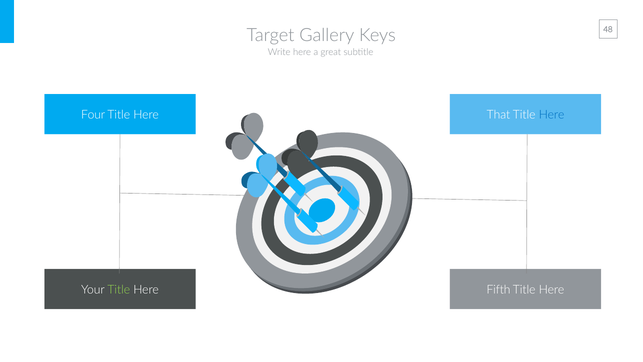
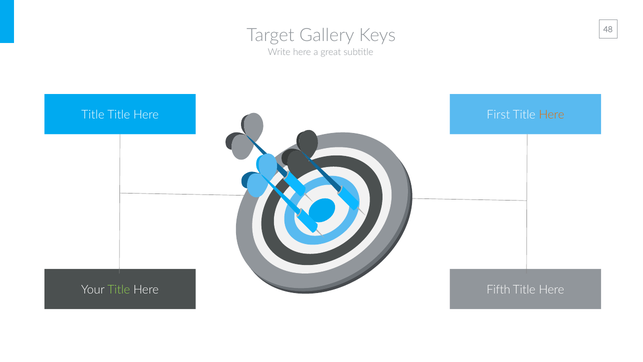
Four at (93, 115): Four -> Title
That: That -> First
Here at (552, 115) colour: blue -> orange
